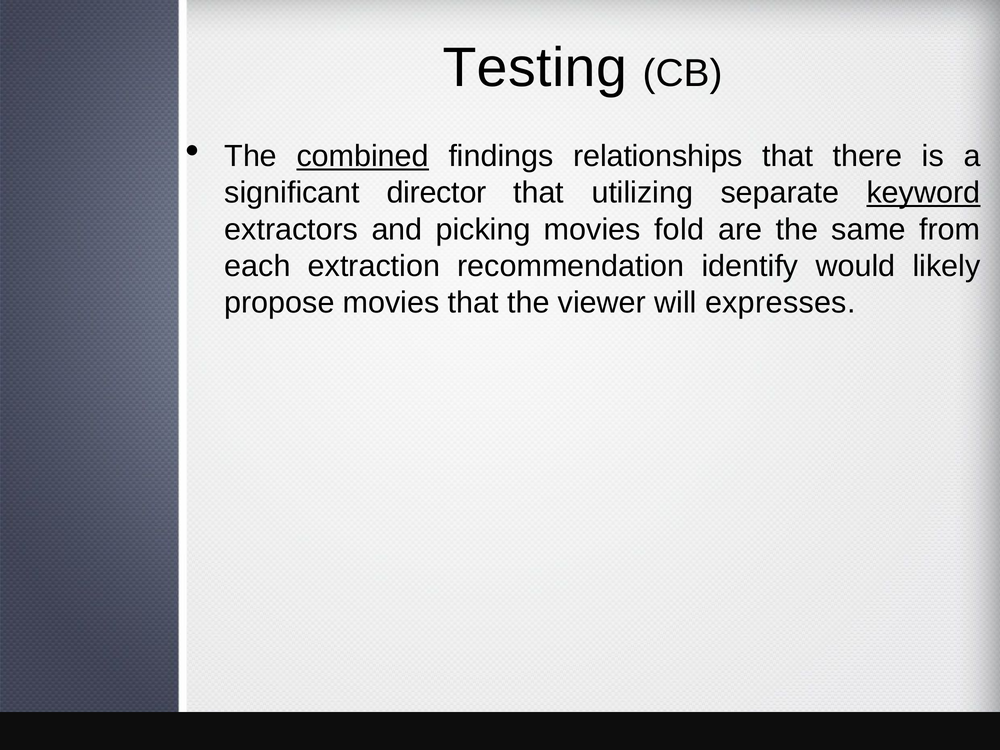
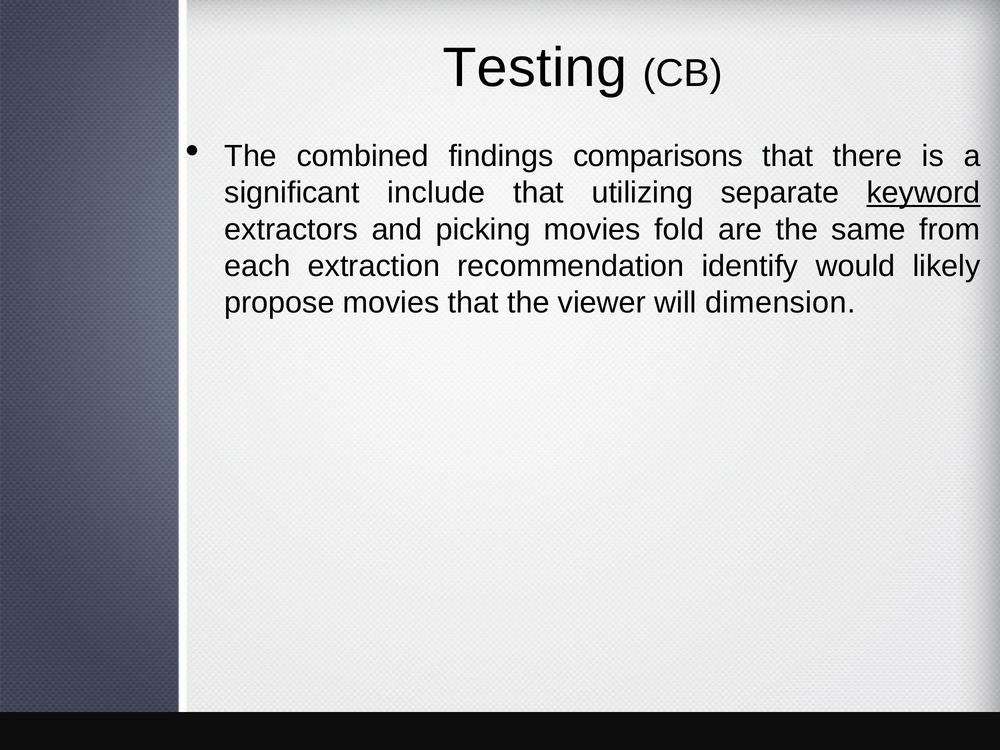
combined underline: present -> none
relationships: relationships -> comparisons
director: director -> include
expresses: expresses -> dimension
